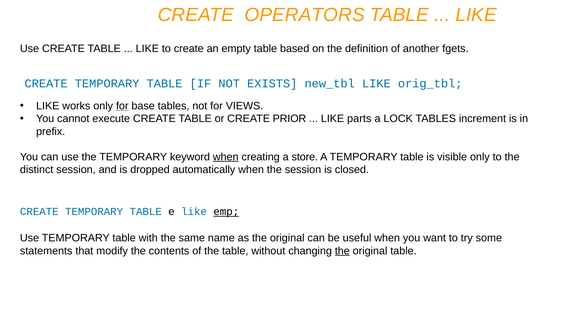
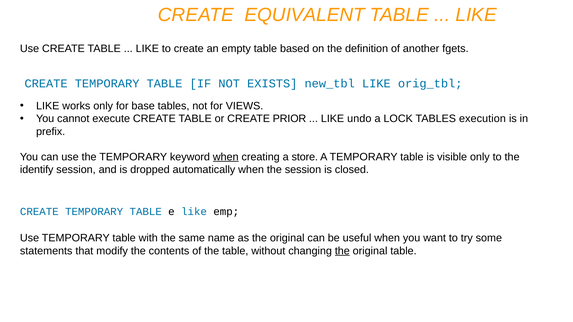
OPERATORS: OPERATORS -> EQUIVALENT
for at (122, 106) underline: present -> none
parts: parts -> undo
increment: increment -> execution
distinct: distinct -> identify
emp underline: present -> none
